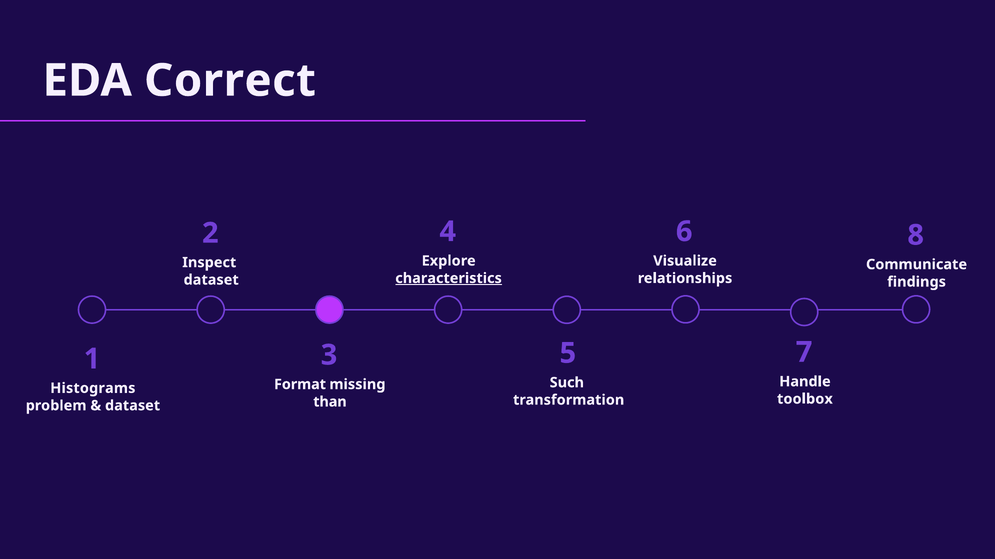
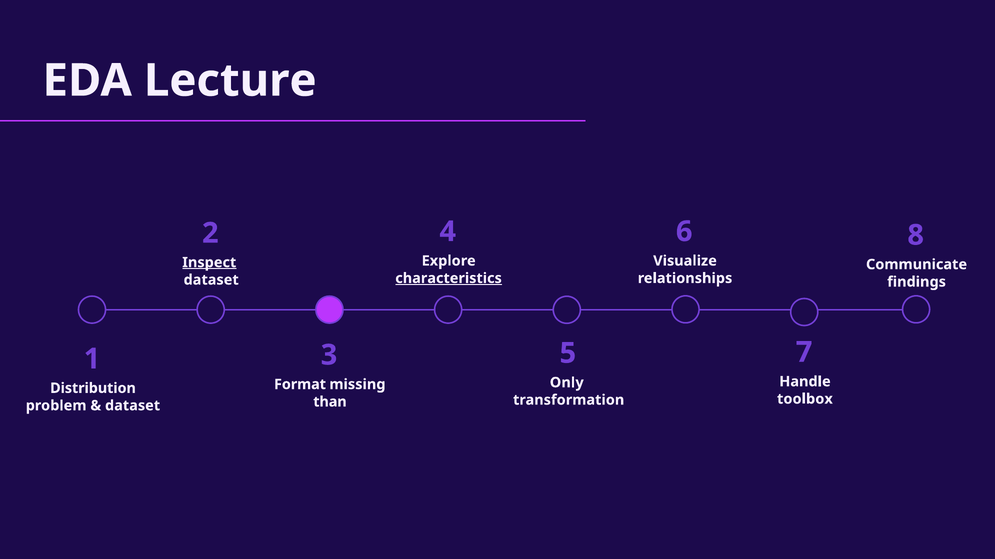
Correct: Correct -> Lecture
Inspect underline: none -> present
Such: Such -> Only
Histograms: Histograms -> Distribution
